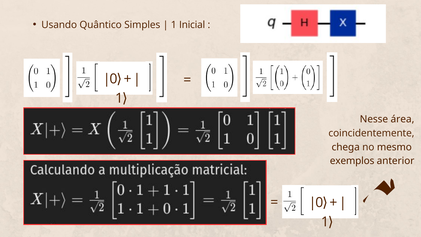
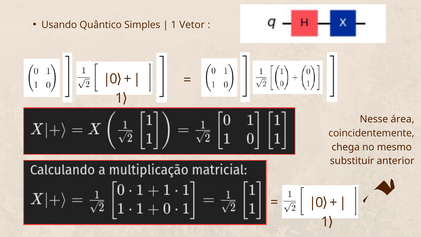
Inicial: Inicial -> Vetor
exemplos: exemplos -> substituir
